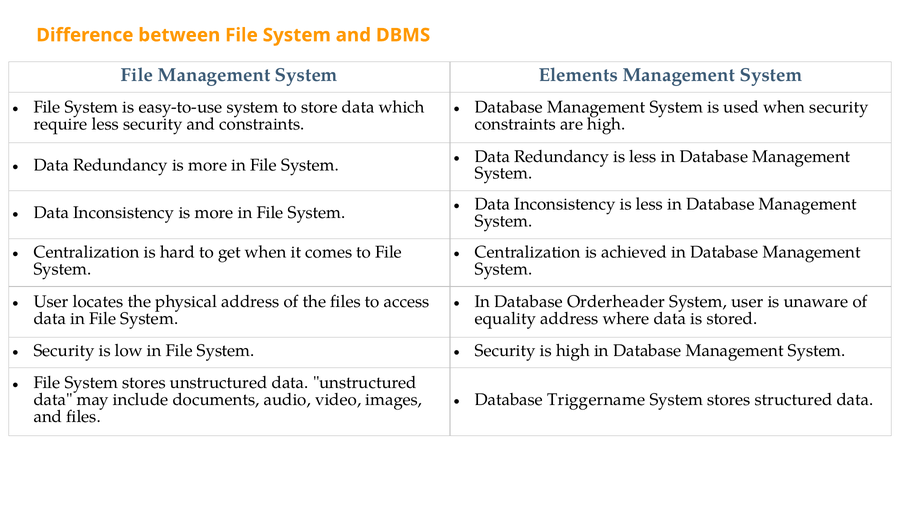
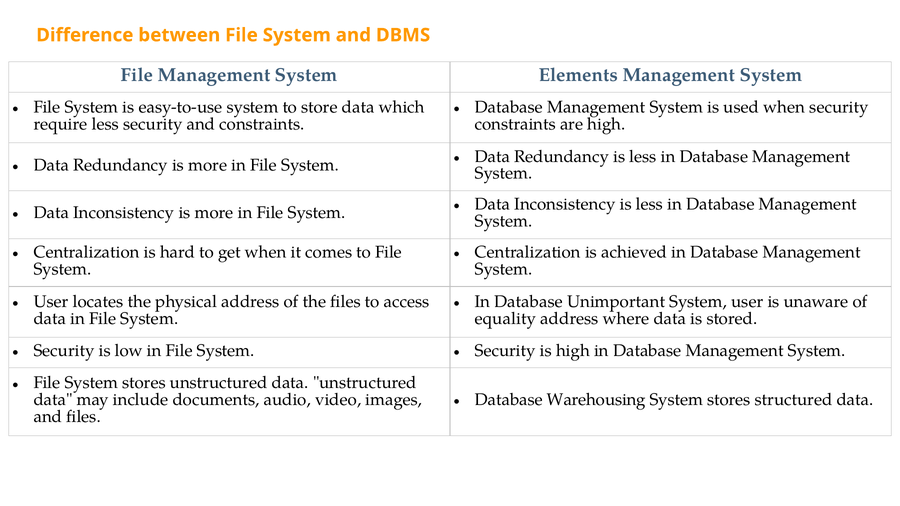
Orderheader: Orderheader -> Unimportant
Triggername: Triggername -> Warehousing
